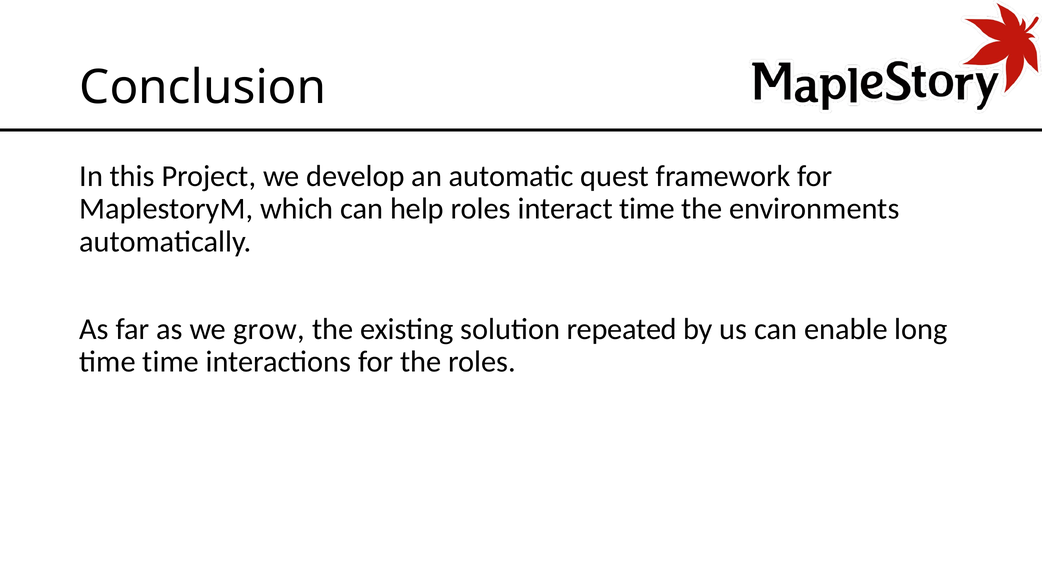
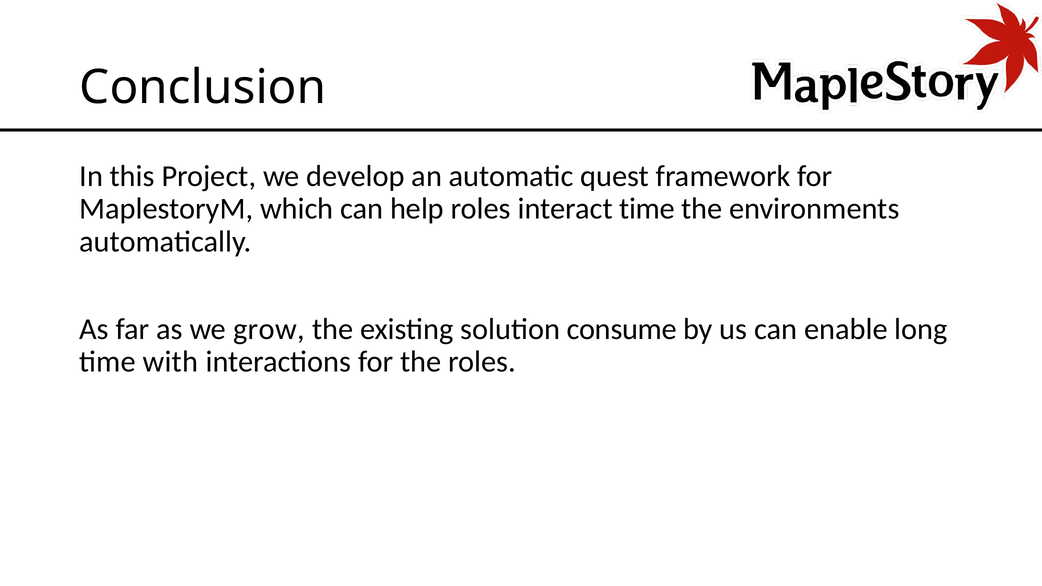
repeated: repeated -> consume
time time: time -> with
